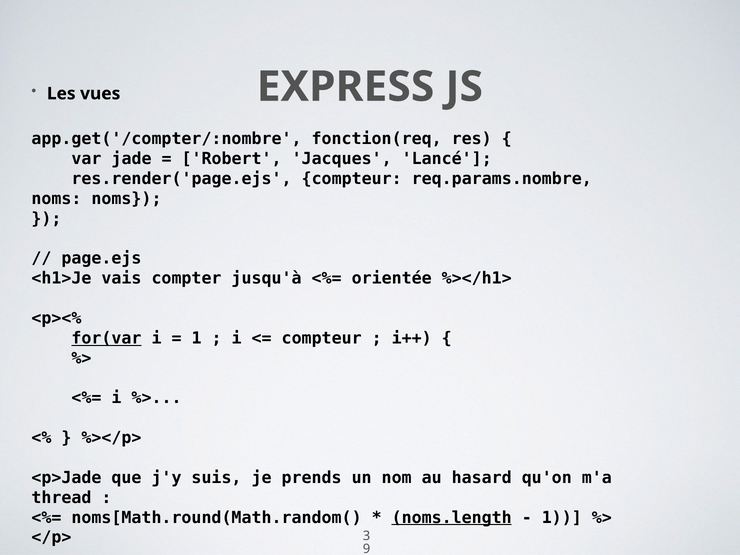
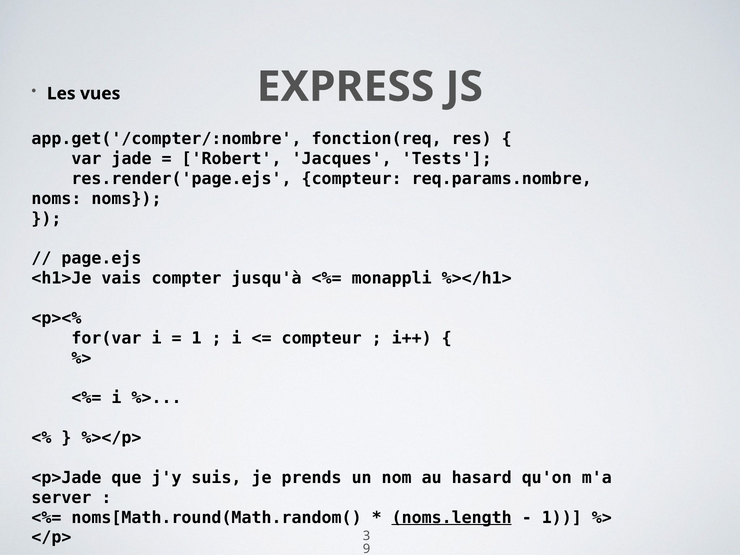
Lancé: Lancé -> Tests
orientée: orientée -> monappli
for(var underline: present -> none
thread: thread -> server
